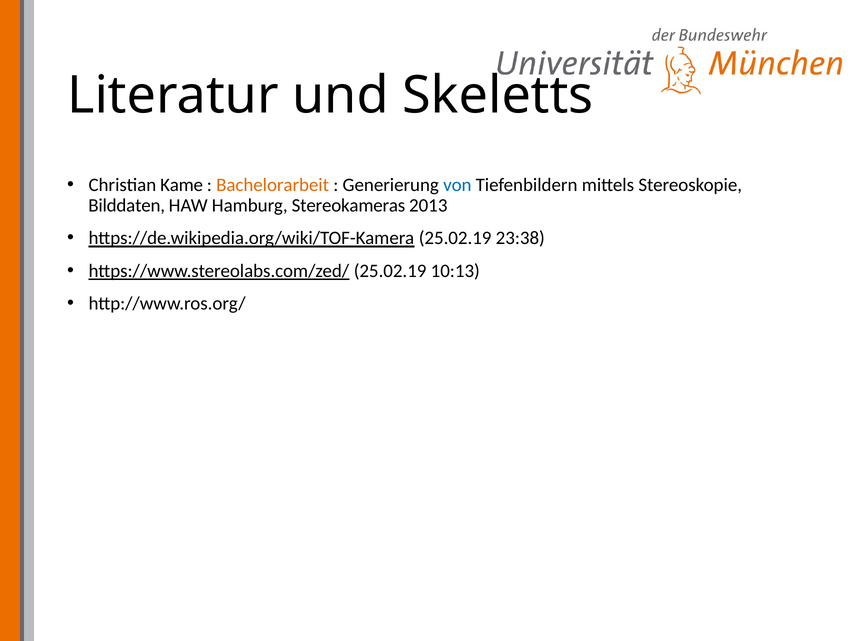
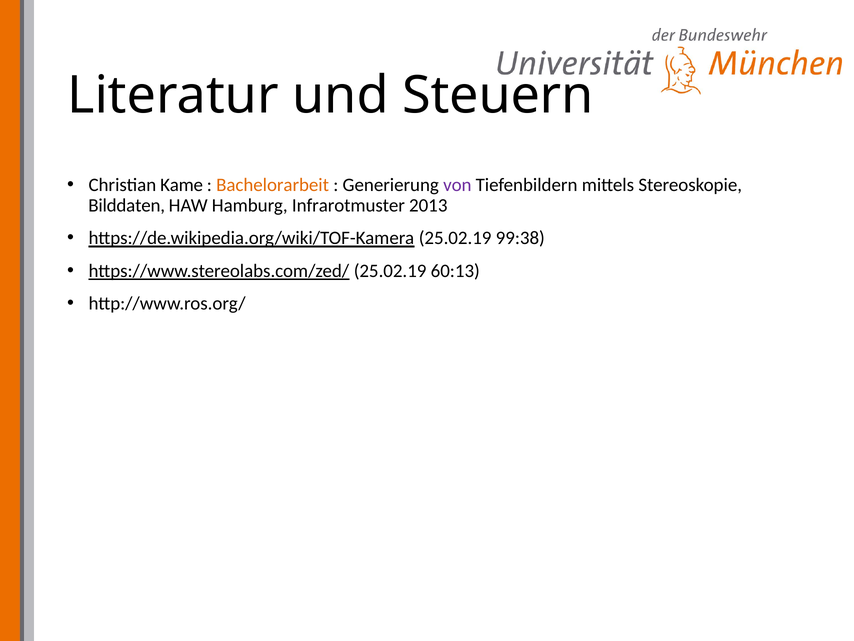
Skeletts: Skeletts -> Steuern
von colour: blue -> purple
Stereokameras: Stereokameras -> Infrarotmuster
23:38: 23:38 -> 99:38
10:13: 10:13 -> 60:13
